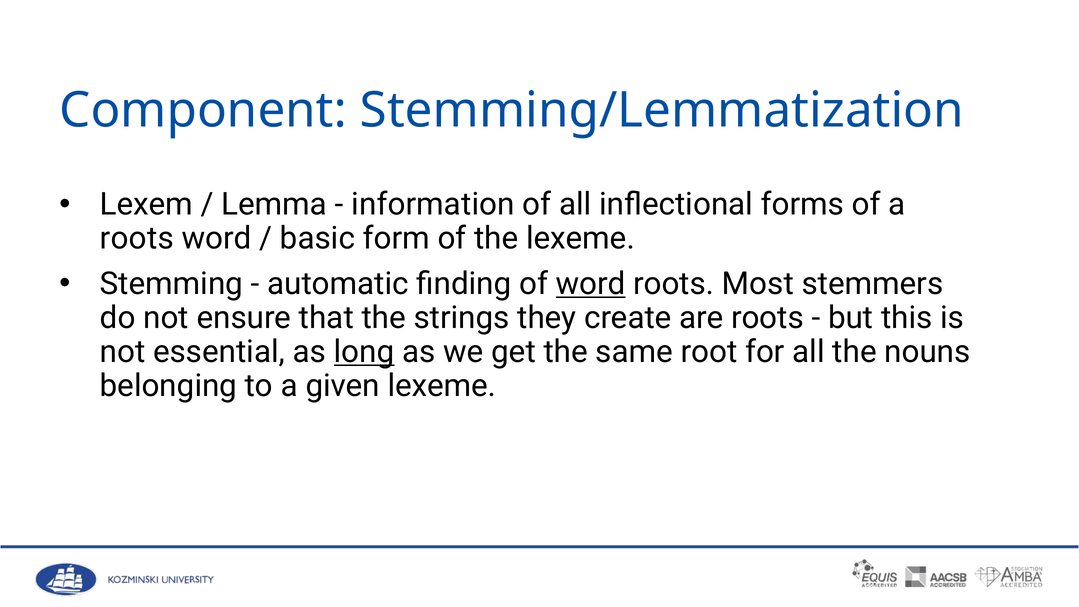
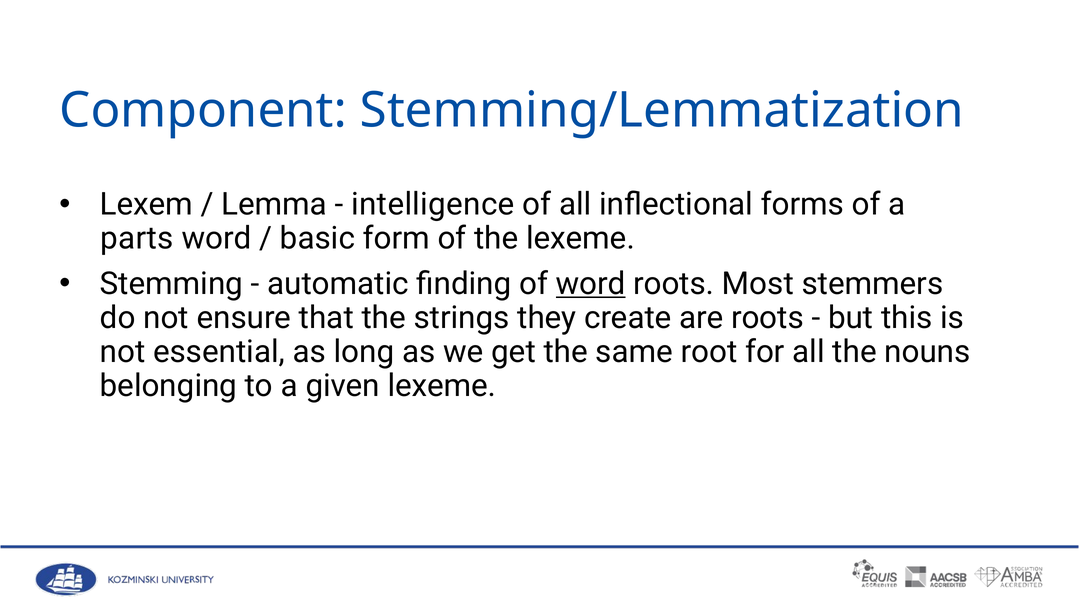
information: information -> intelligence
roots at (137, 238): roots -> parts
long underline: present -> none
